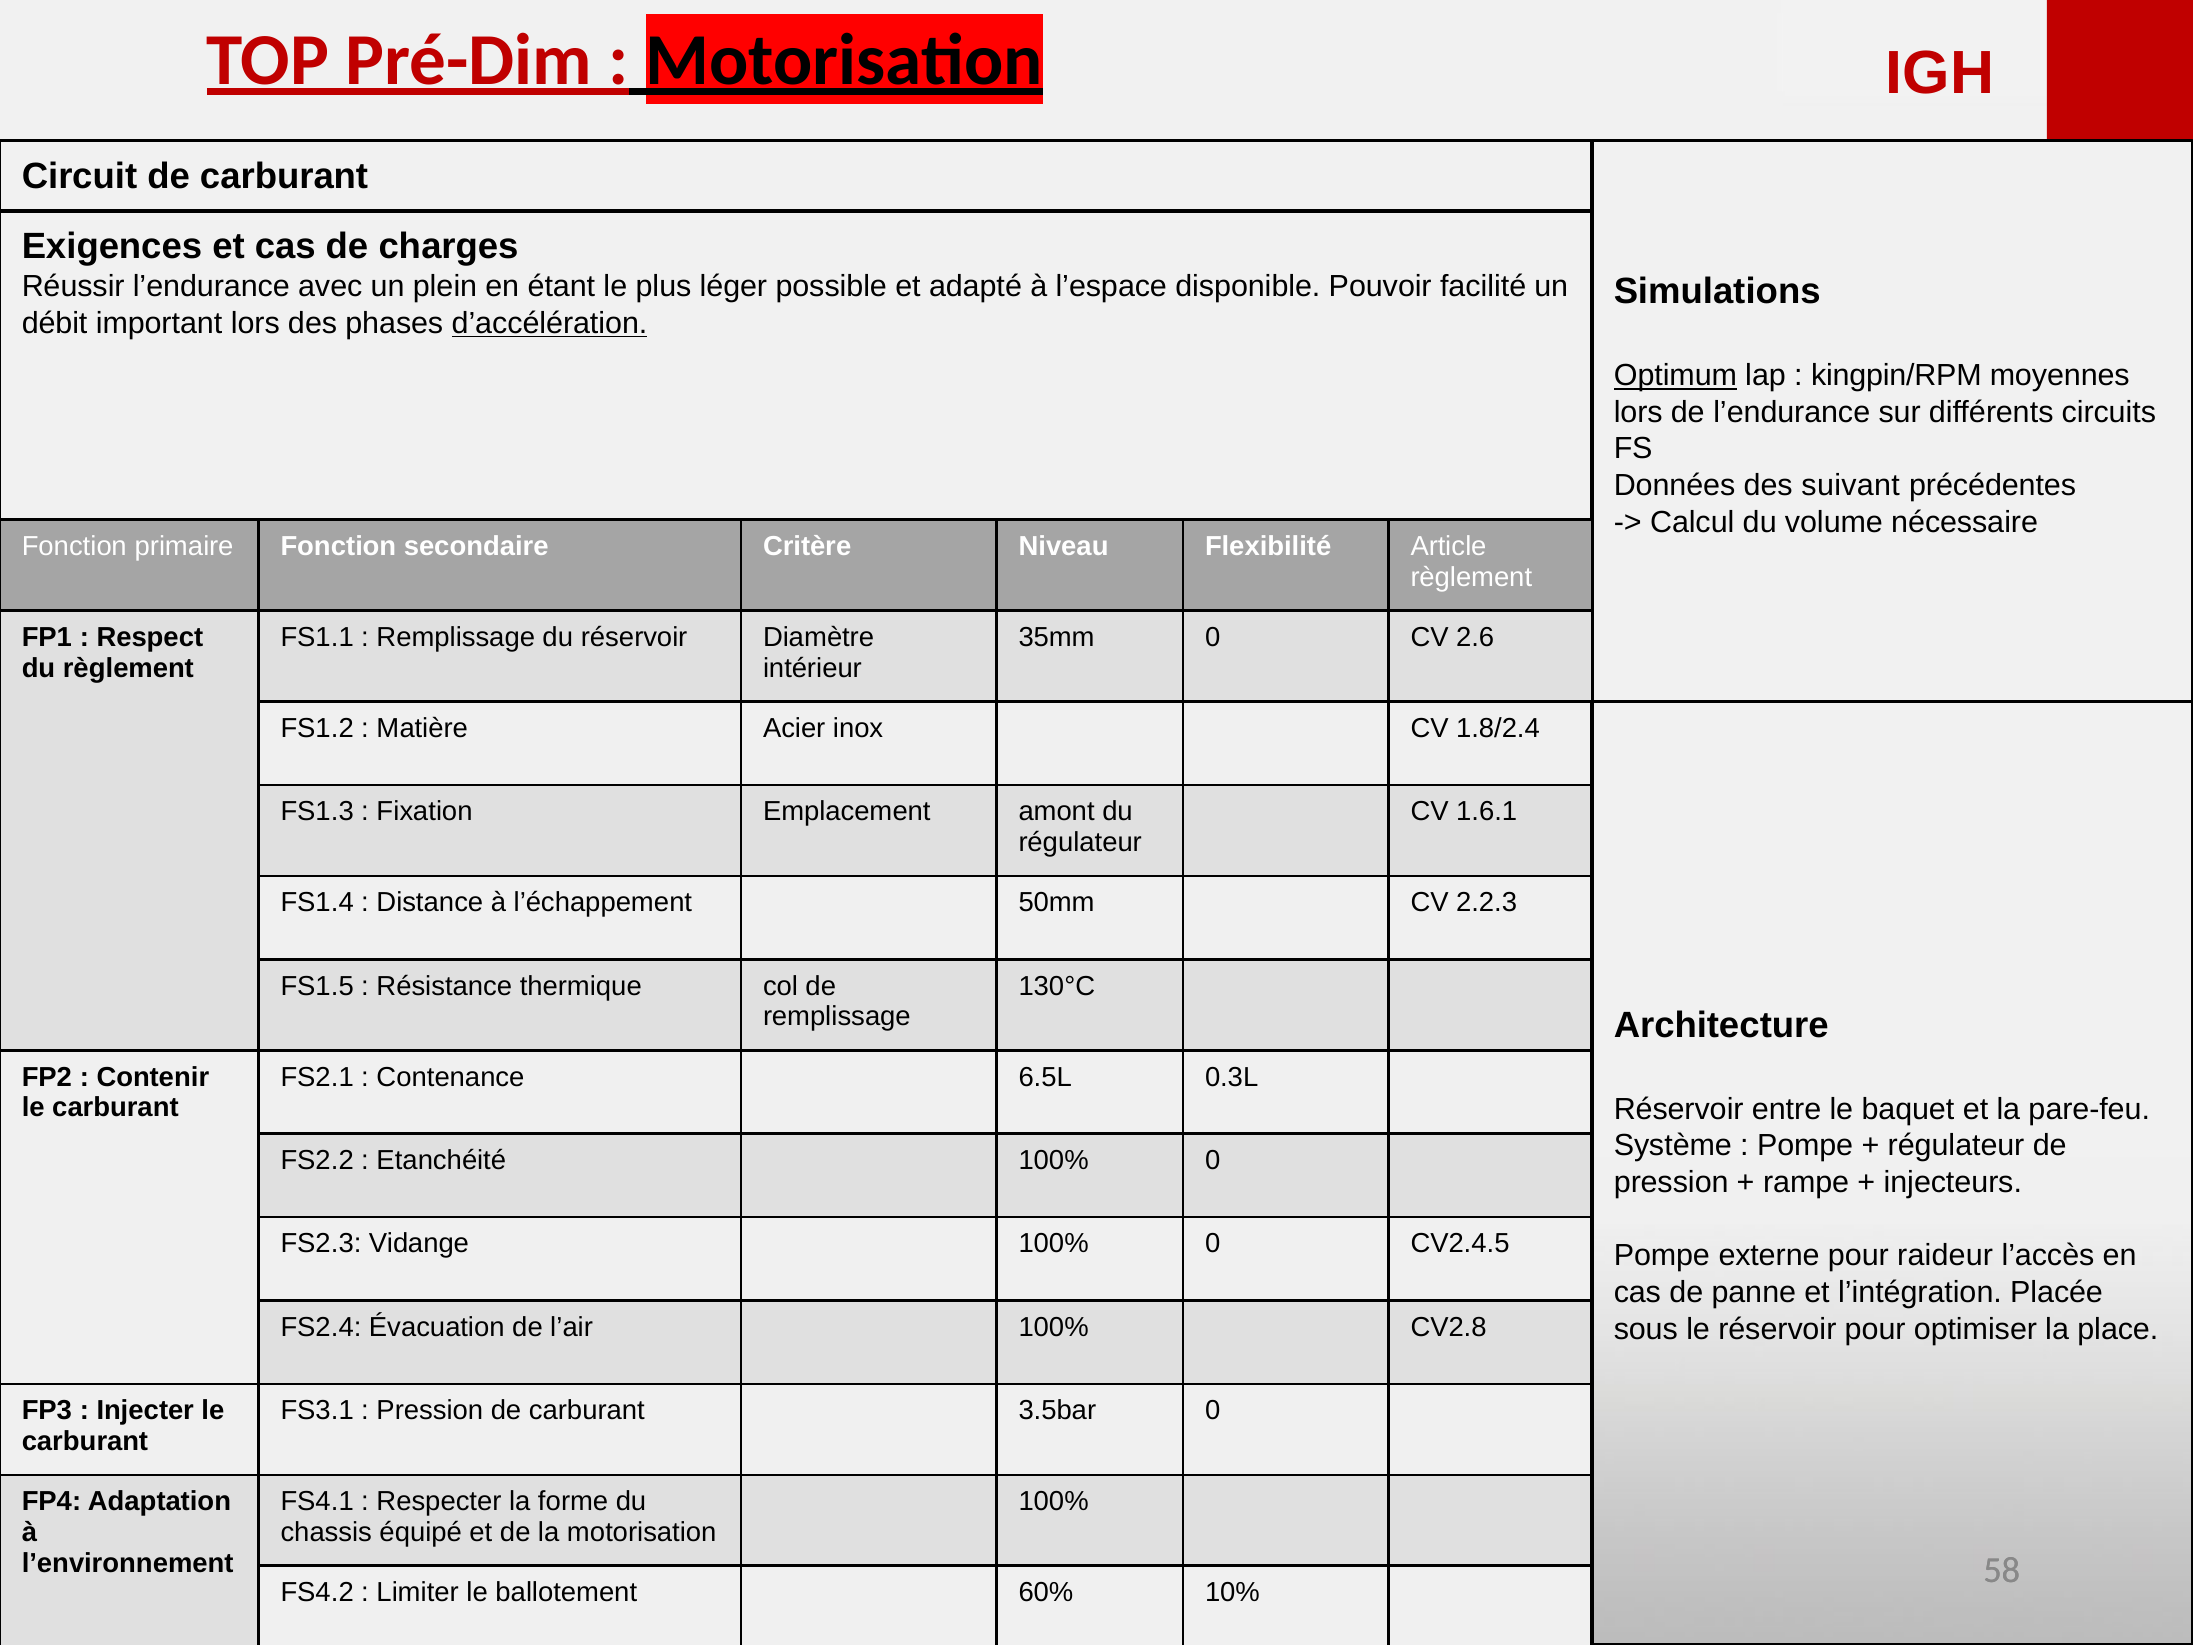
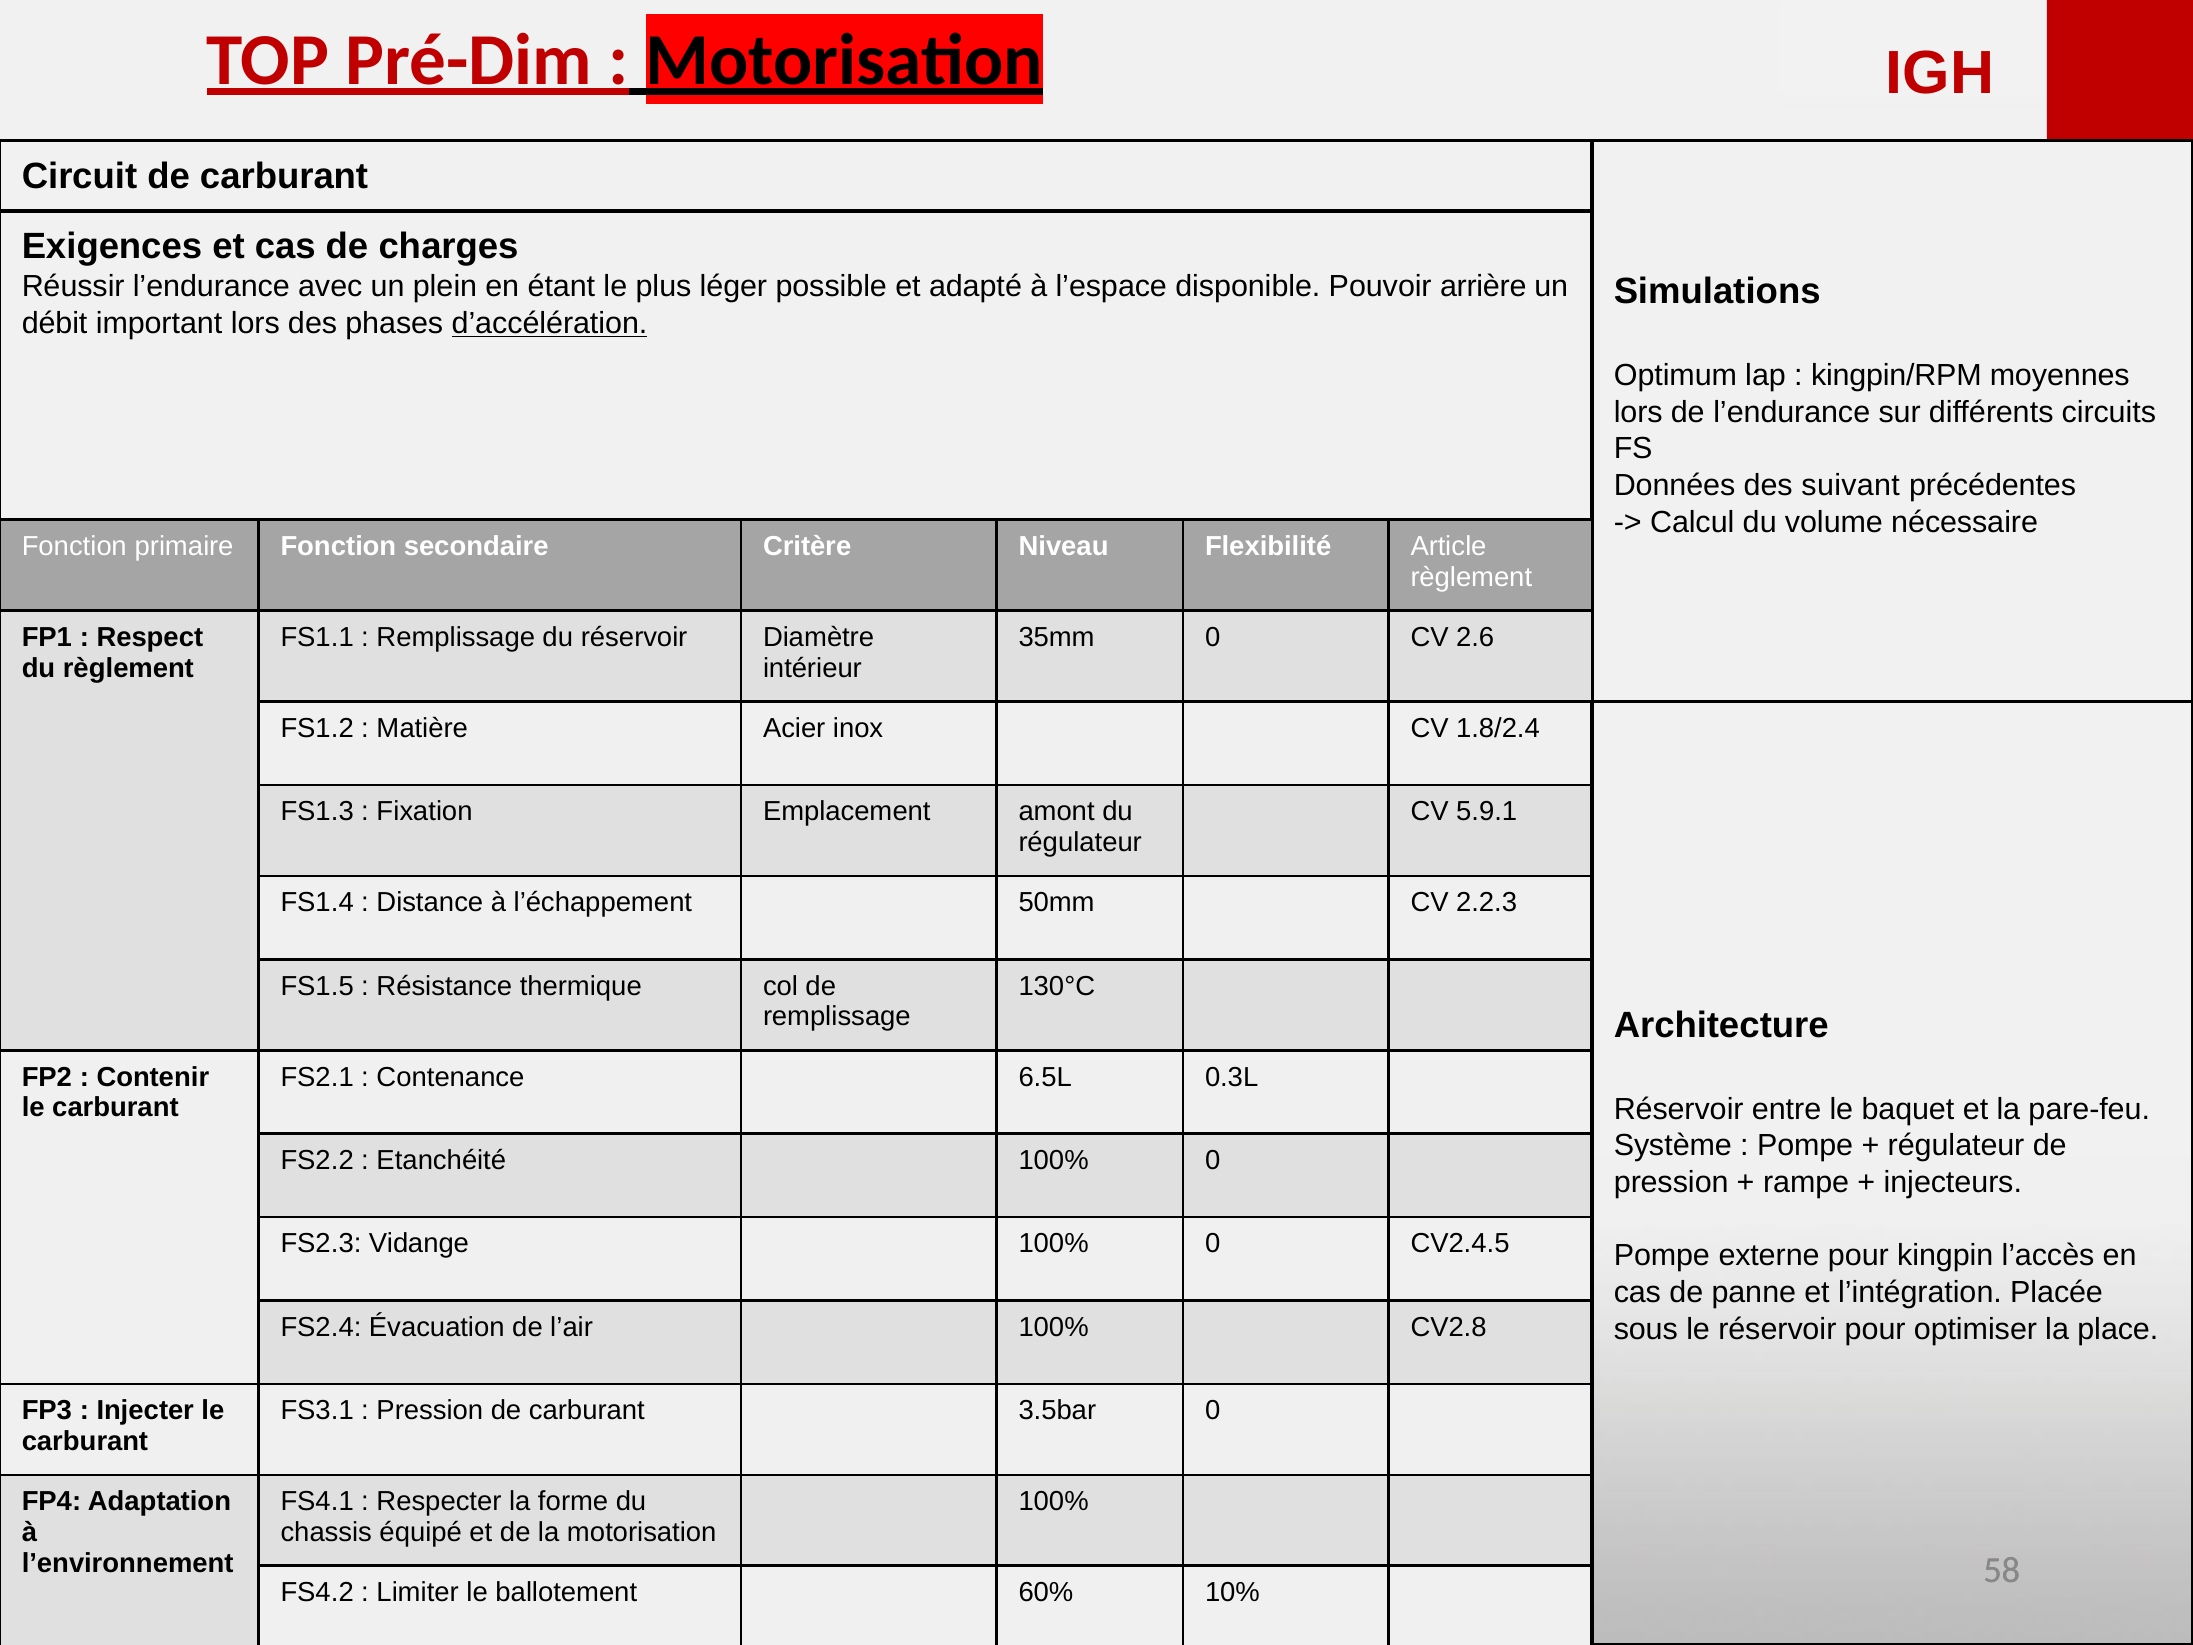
facilité: facilité -> arrière
Optimum underline: present -> none
1.6.1: 1.6.1 -> 5.9.1
raideur: raideur -> kingpin
